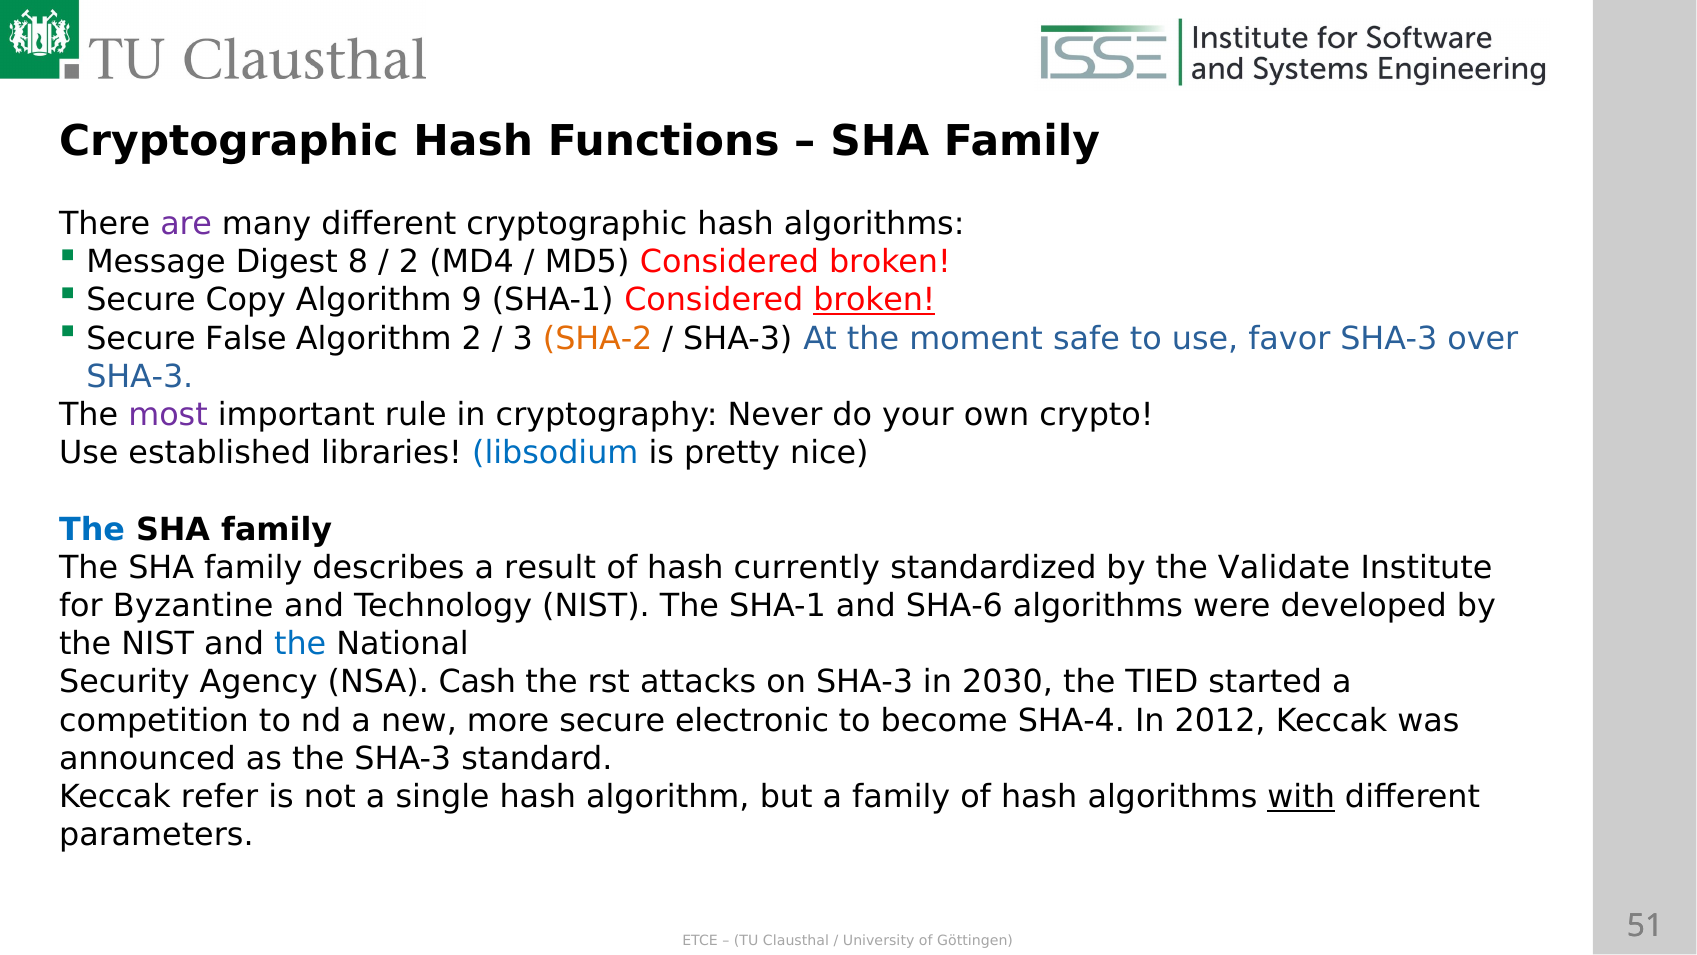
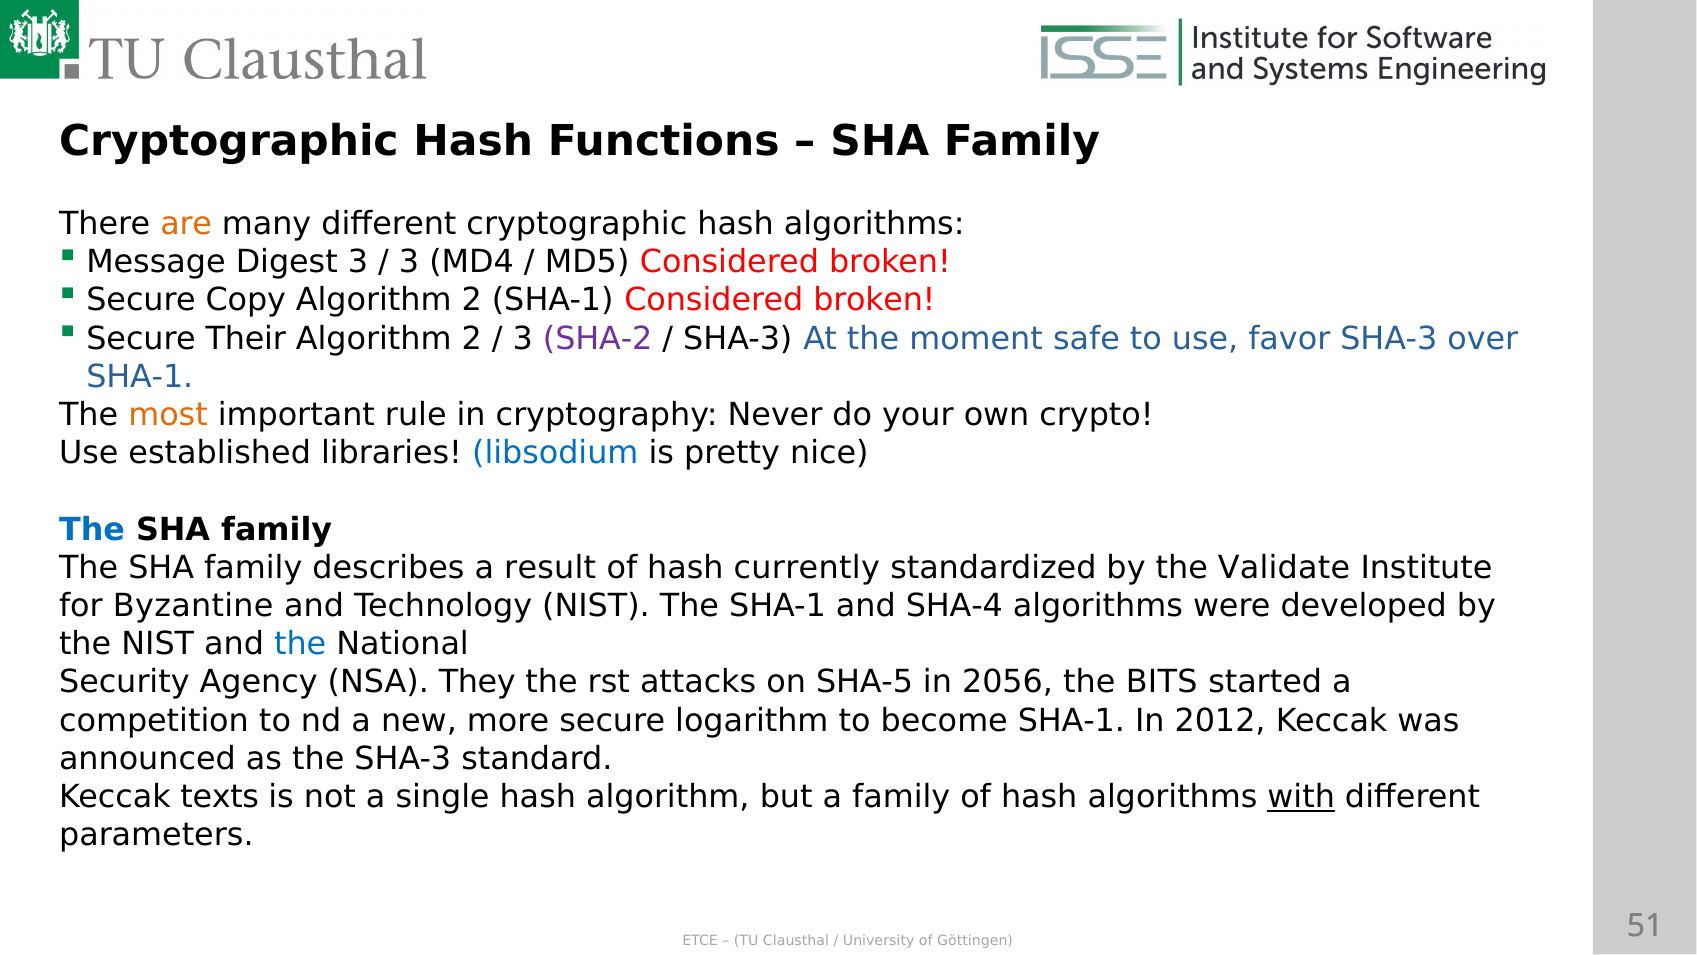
are colour: purple -> orange
Digest 8: 8 -> 3
2 at (409, 262): 2 -> 3
9 at (472, 300): 9 -> 2
broken at (874, 300) underline: present -> none
False: False -> Their
SHA-2 colour: orange -> purple
SHA-3 at (140, 377): SHA-3 -> SHA-1
most colour: purple -> orange
SHA-6: SHA-6 -> SHA-4
Cash: Cash -> They
on SHA-3: SHA-3 -> SHA-5
2030: 2030 -> 2056
TIED: TIED -> BITS
electronic: electronic -> logarithm
become SHA-4: SHA-4 -> SHA-1
refer: refer -> texts
